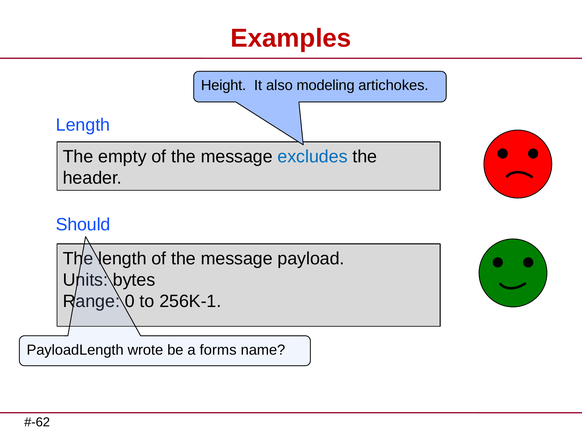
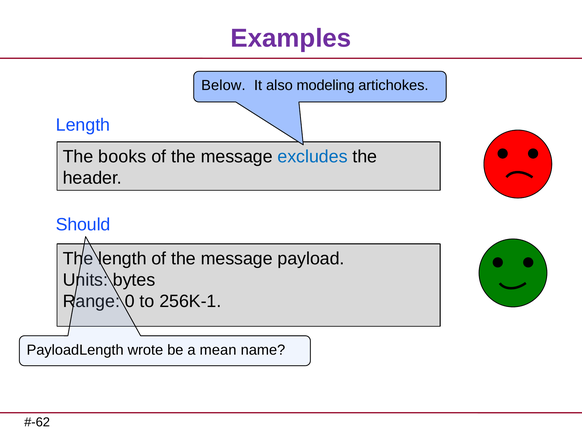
Examples colour: red -> purple
Height: Height -> Below
empty: empty -> books
forms: forms -> mean
